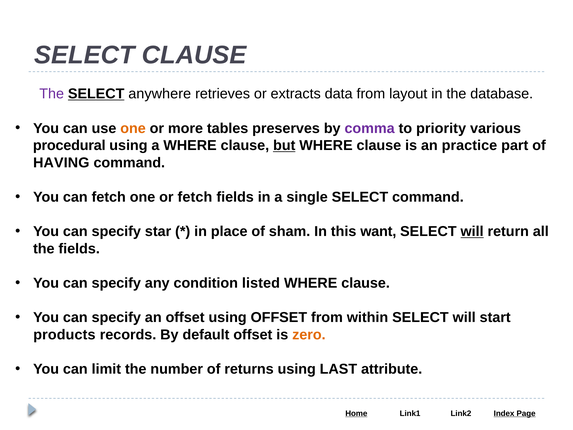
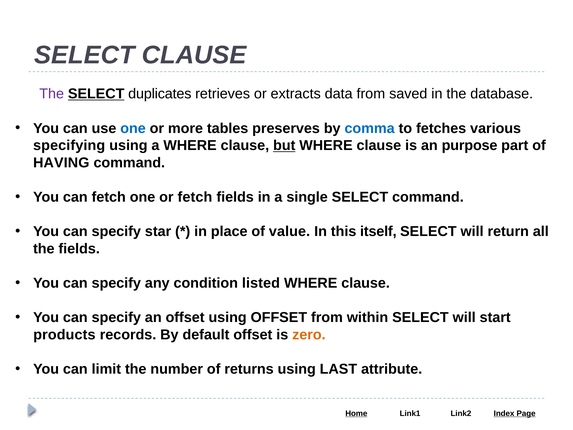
anywhere: anywhere -> duplicates
layout: layout -> saved
one at (133, 128) colour: orange -> blue
comma colour: purple -> blue
priority: priority -> fetches
procedural: procedural -> specifying
practice: practice -> purpose
sham: sham -> value
want: want -> itself
will at (472, 231) underline: present -> none
